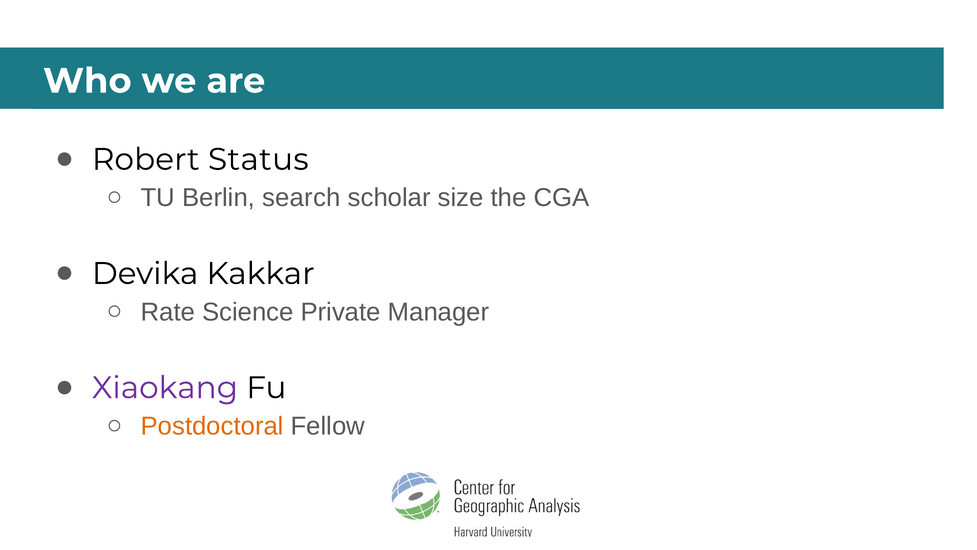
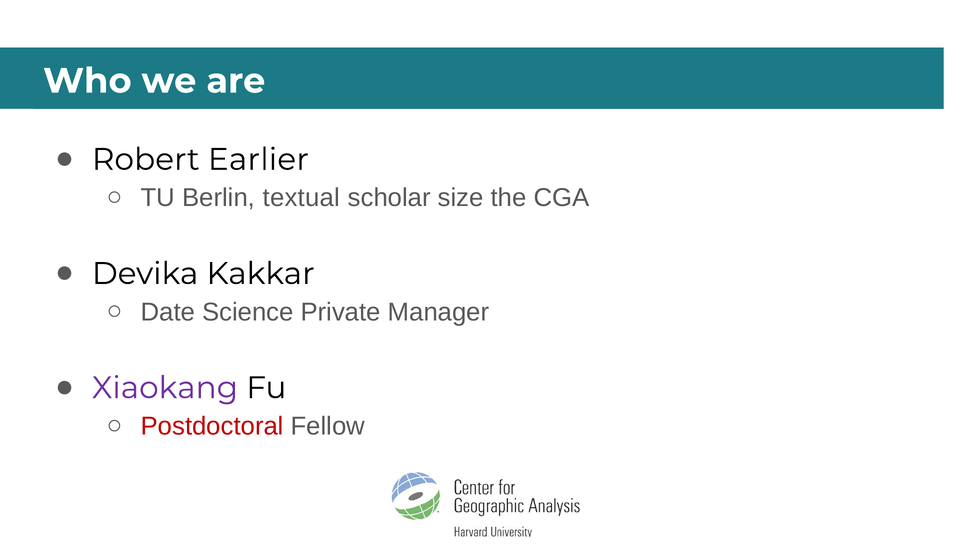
Status: Status -> Earlier
search: search -> textual
Rate: Rate -> Date
Postdoctoral colour: orange -> red
